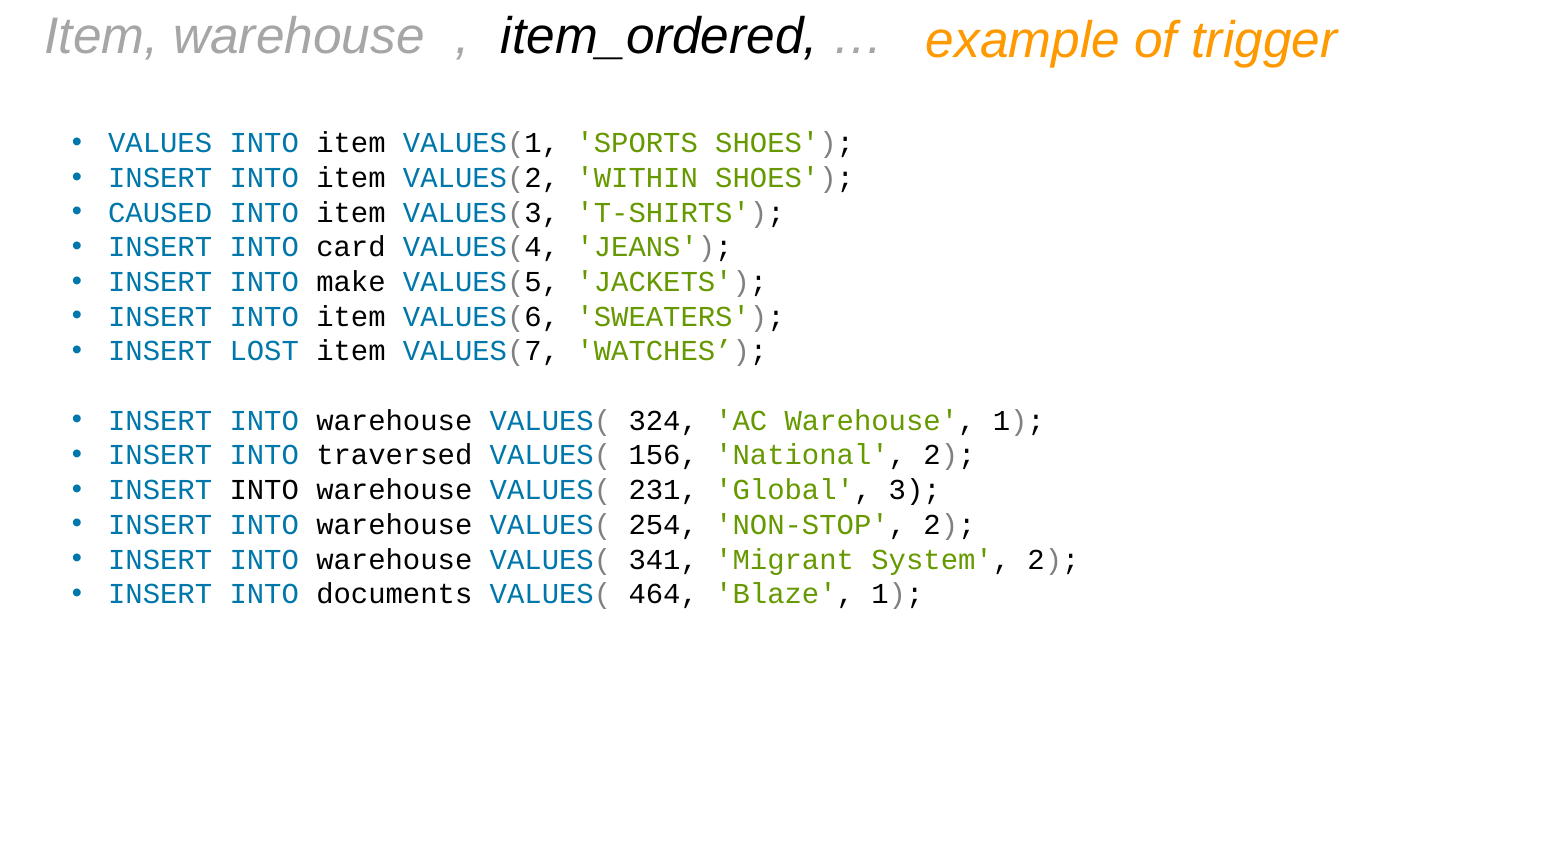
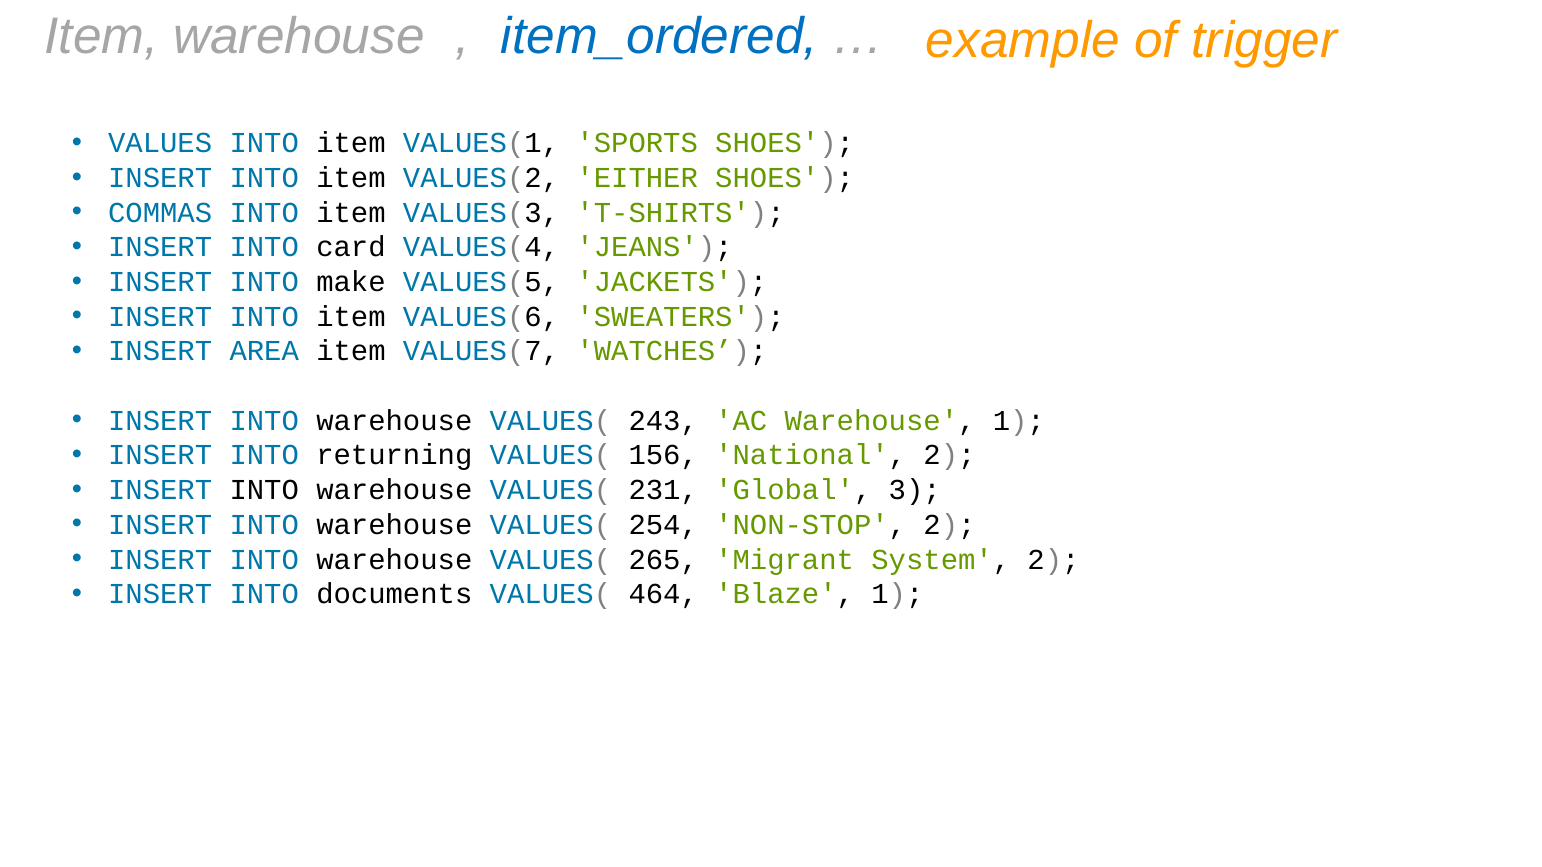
item_ordered colour: black -> blue
WITHIN: WITHIN -> EITHER
CAUSED: CAUSED -> COMMAS
LOST: LOST -> AREA
324: 324 -> 243
traversed: traversed -> returning
341: 341 -> 265
